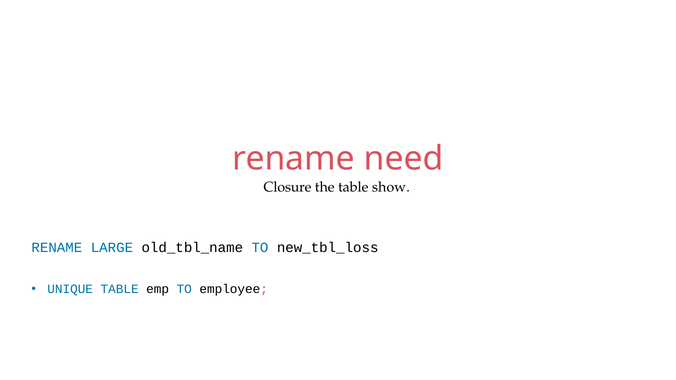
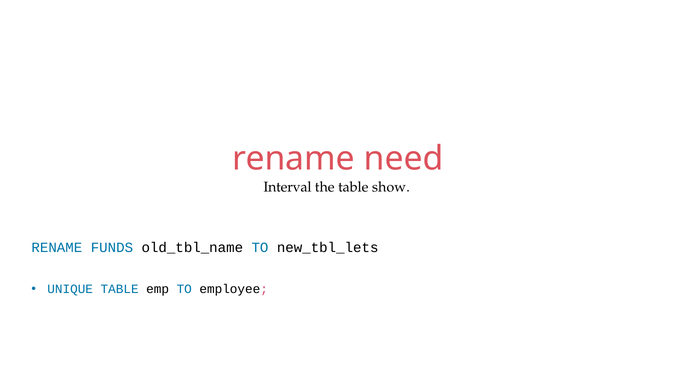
Closure: Closure -> Interval
LARGE: LARGE -> FUNDS
new_tbl_loss: new_tbl_loss -> new_tbl_lets
